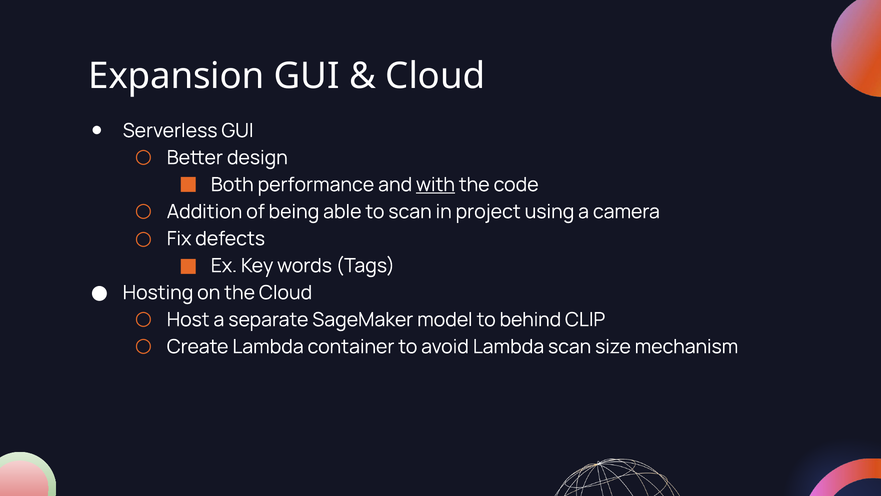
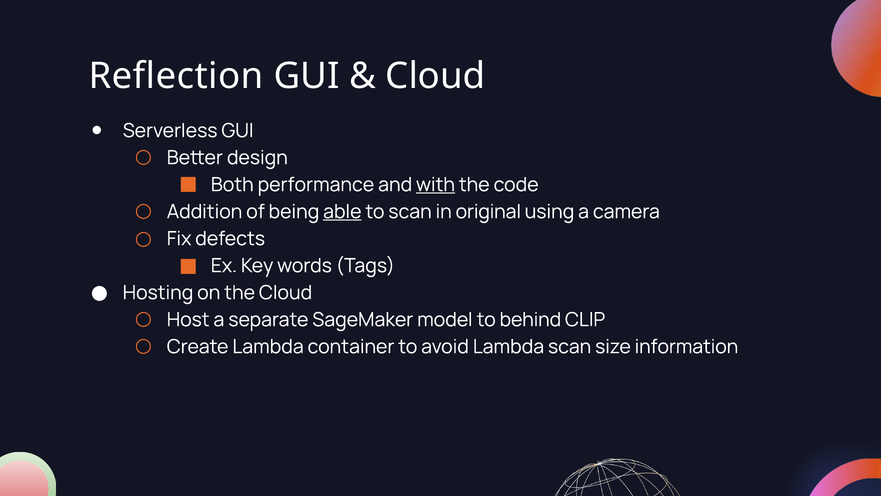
Expansion: Expansion -> Reflection
able underline: none -> present
project: project -> original
mechanism: mechanism -> information
